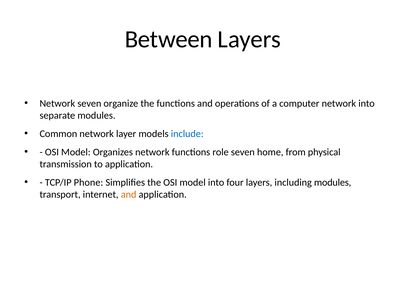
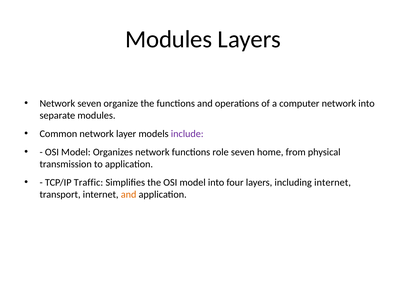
Between at (169, 39): Between -> Modules
include colour: blue -> purple
Phone: Phone -> Traffic
including modules: modules -> internet
